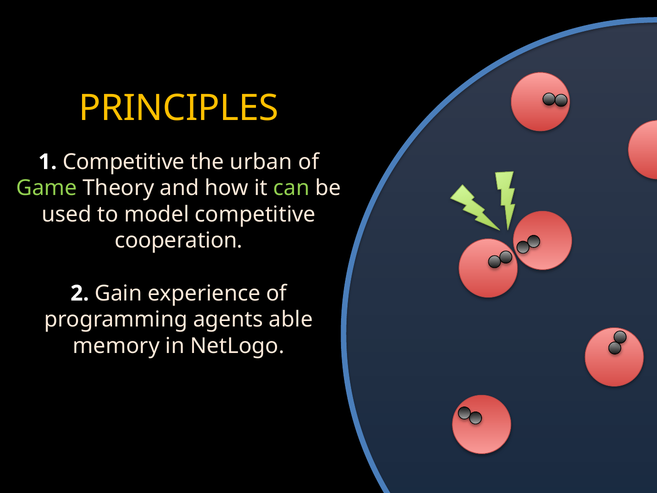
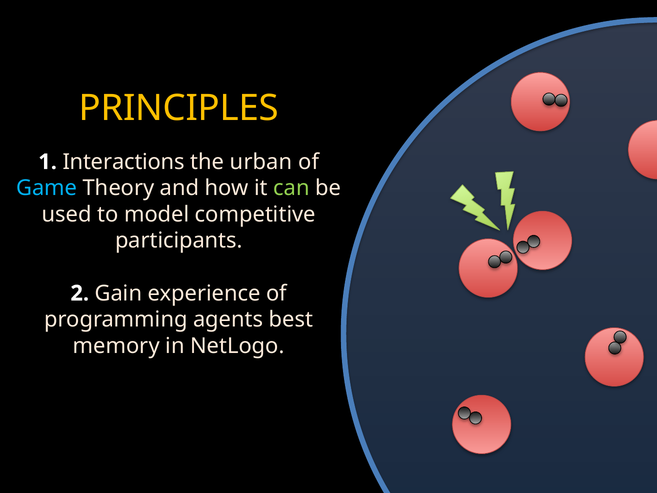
1 Competitive: Competitive -> Interactions
Game colour: light green -> light blue
cooperation: cooperation -> participants
able: able -> best
